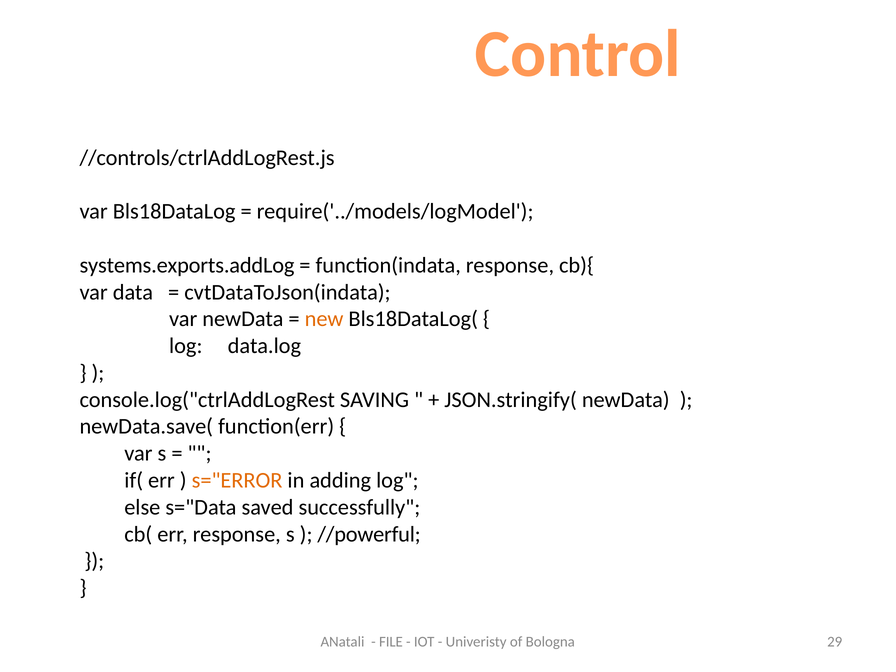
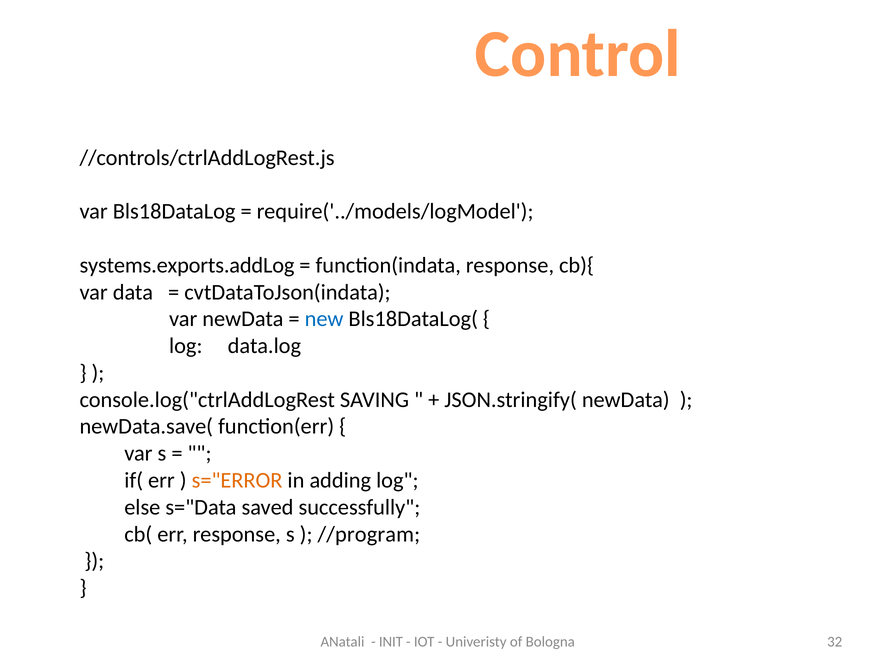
new colour: orange -> blue
//powerful: //powerful -> //program
FILE: FILE -> INIT
29: 29 -> 32
